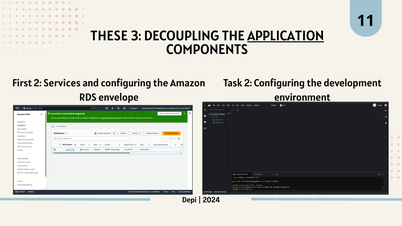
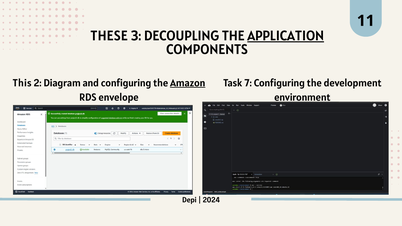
First: First -> This
Services: Services -> Diagram
Amazon underline: none -> present
Task 2: 2 -> 7
